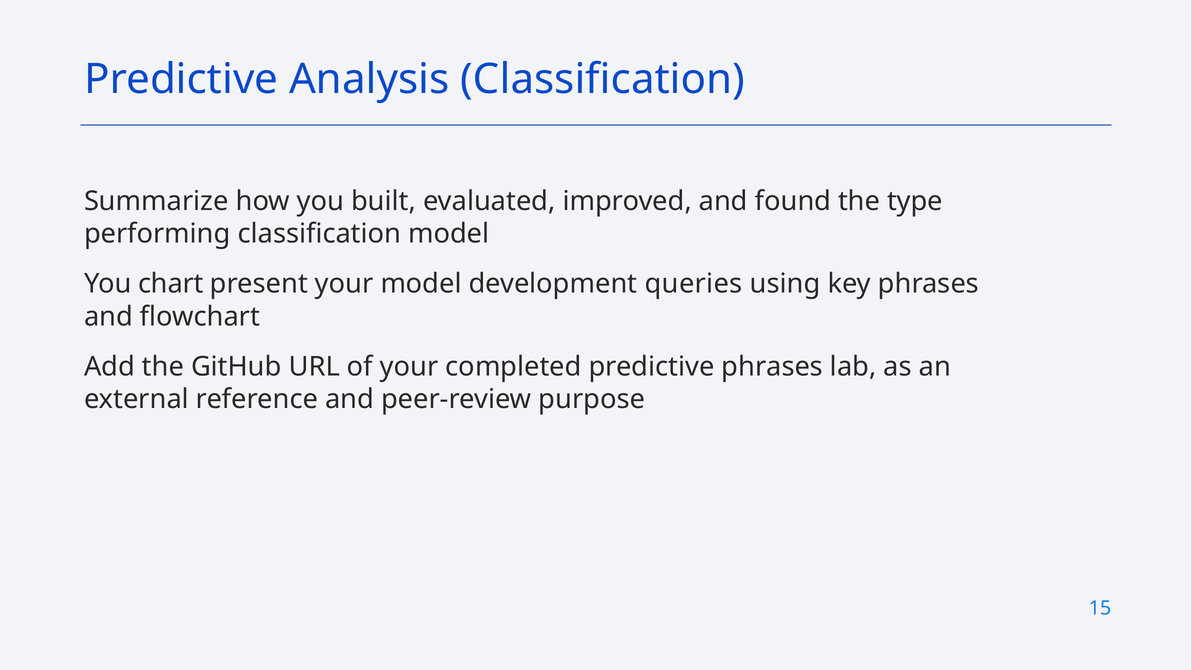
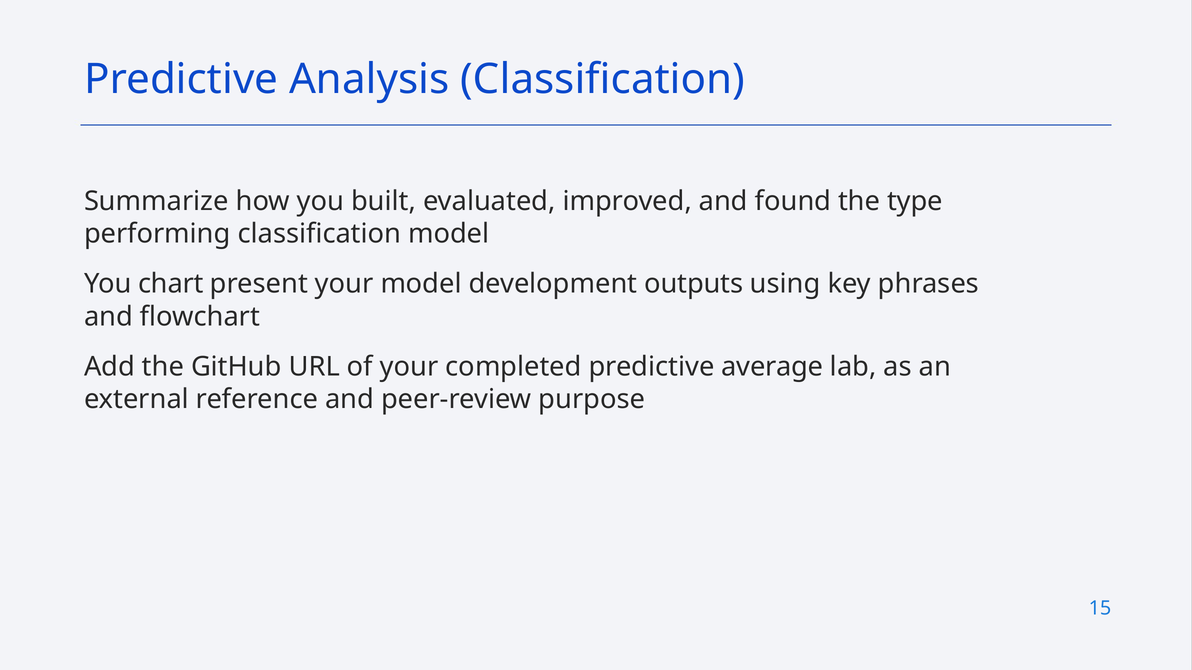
queries: queries -> outputs
predictive phrases: phrases -> average
